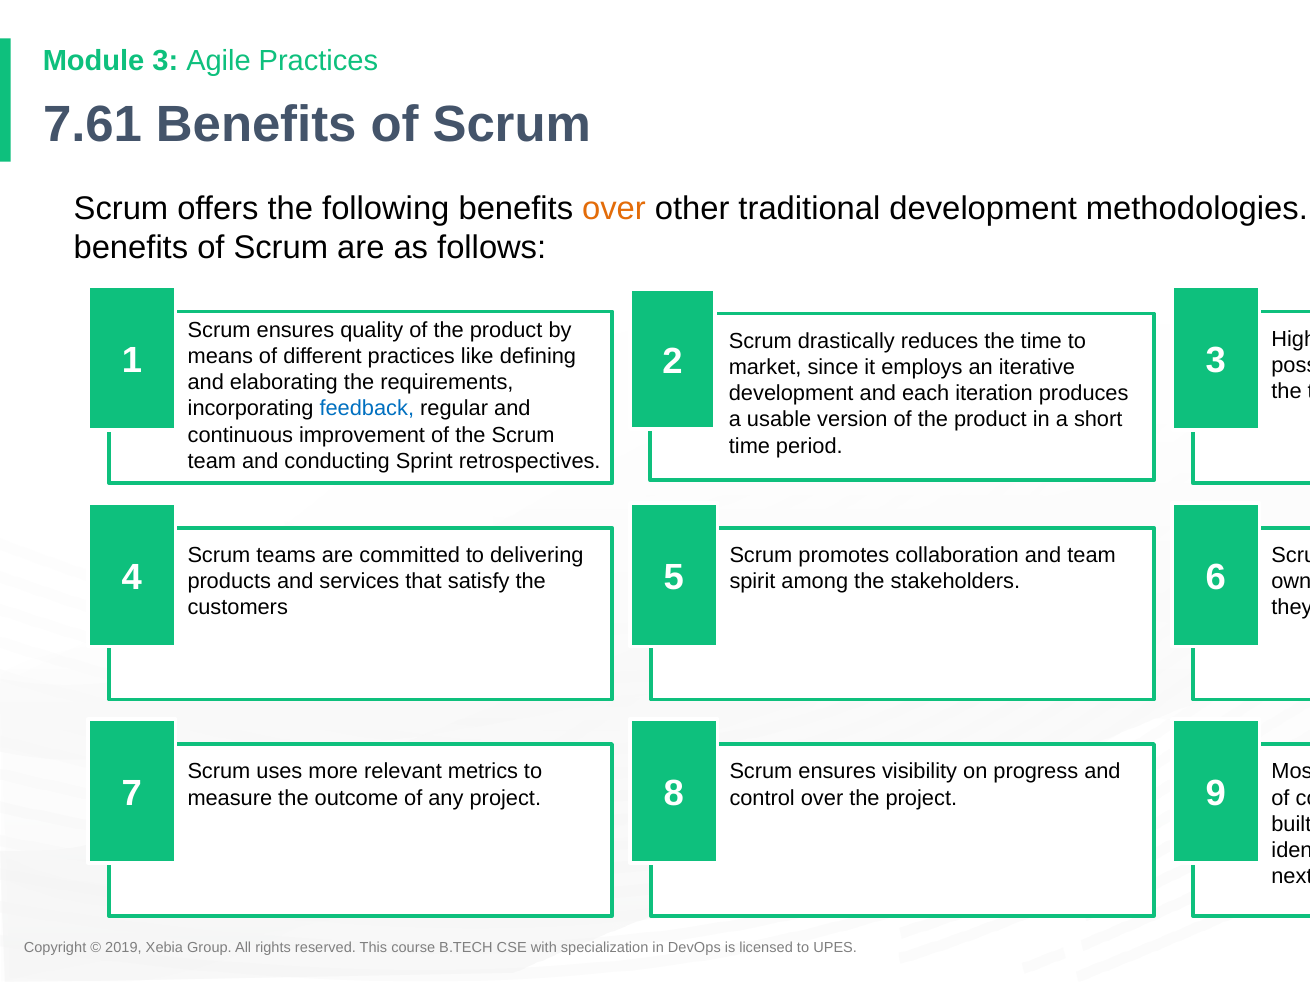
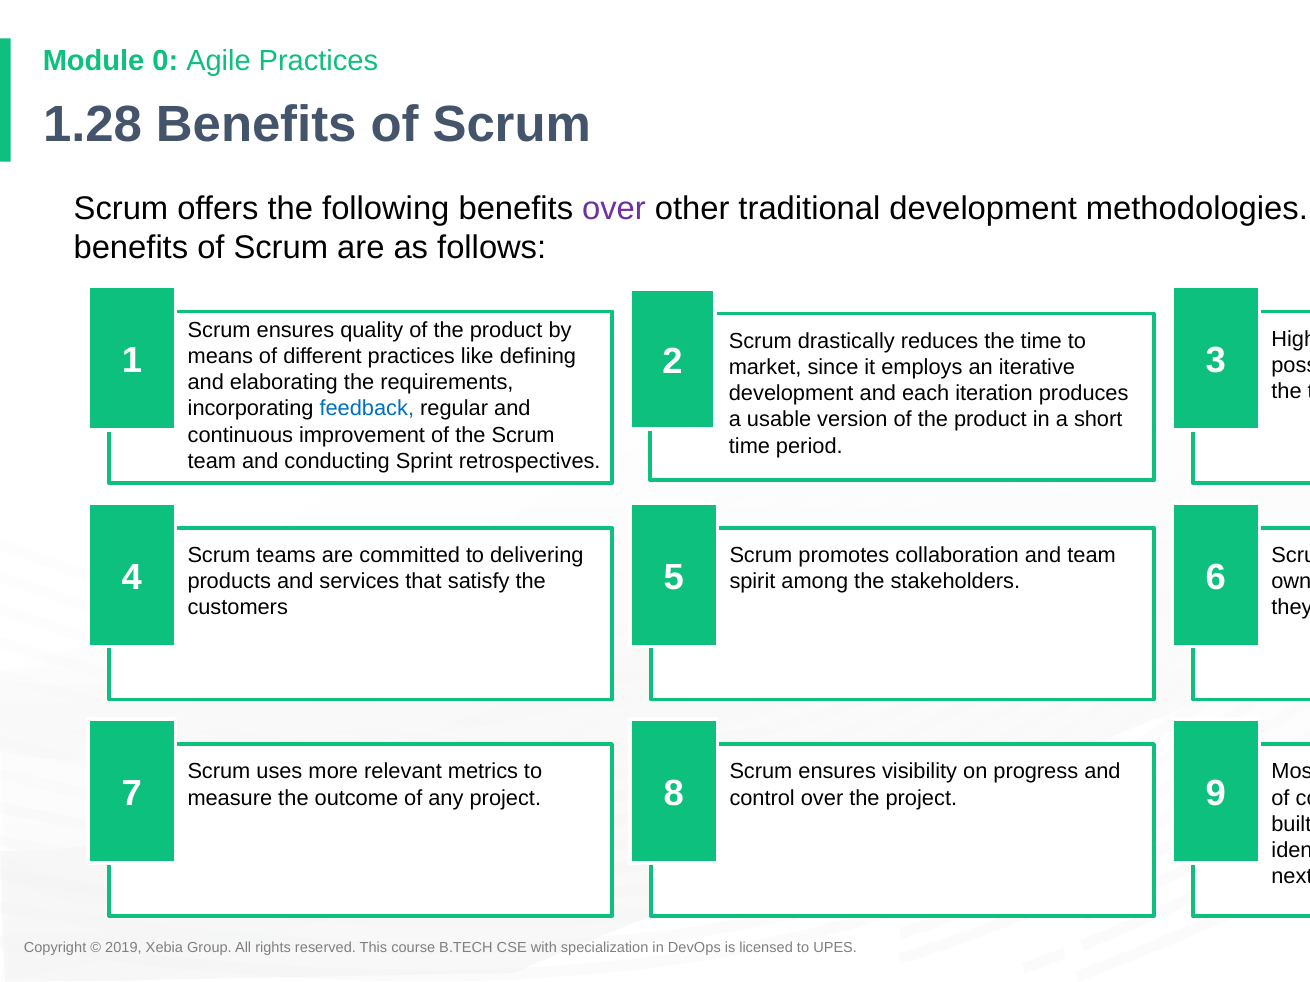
3 at (165, 61): 3 -> 0
7.61: 7.61 -> 1.28
over at (614, 209) colour: orange -> purple
